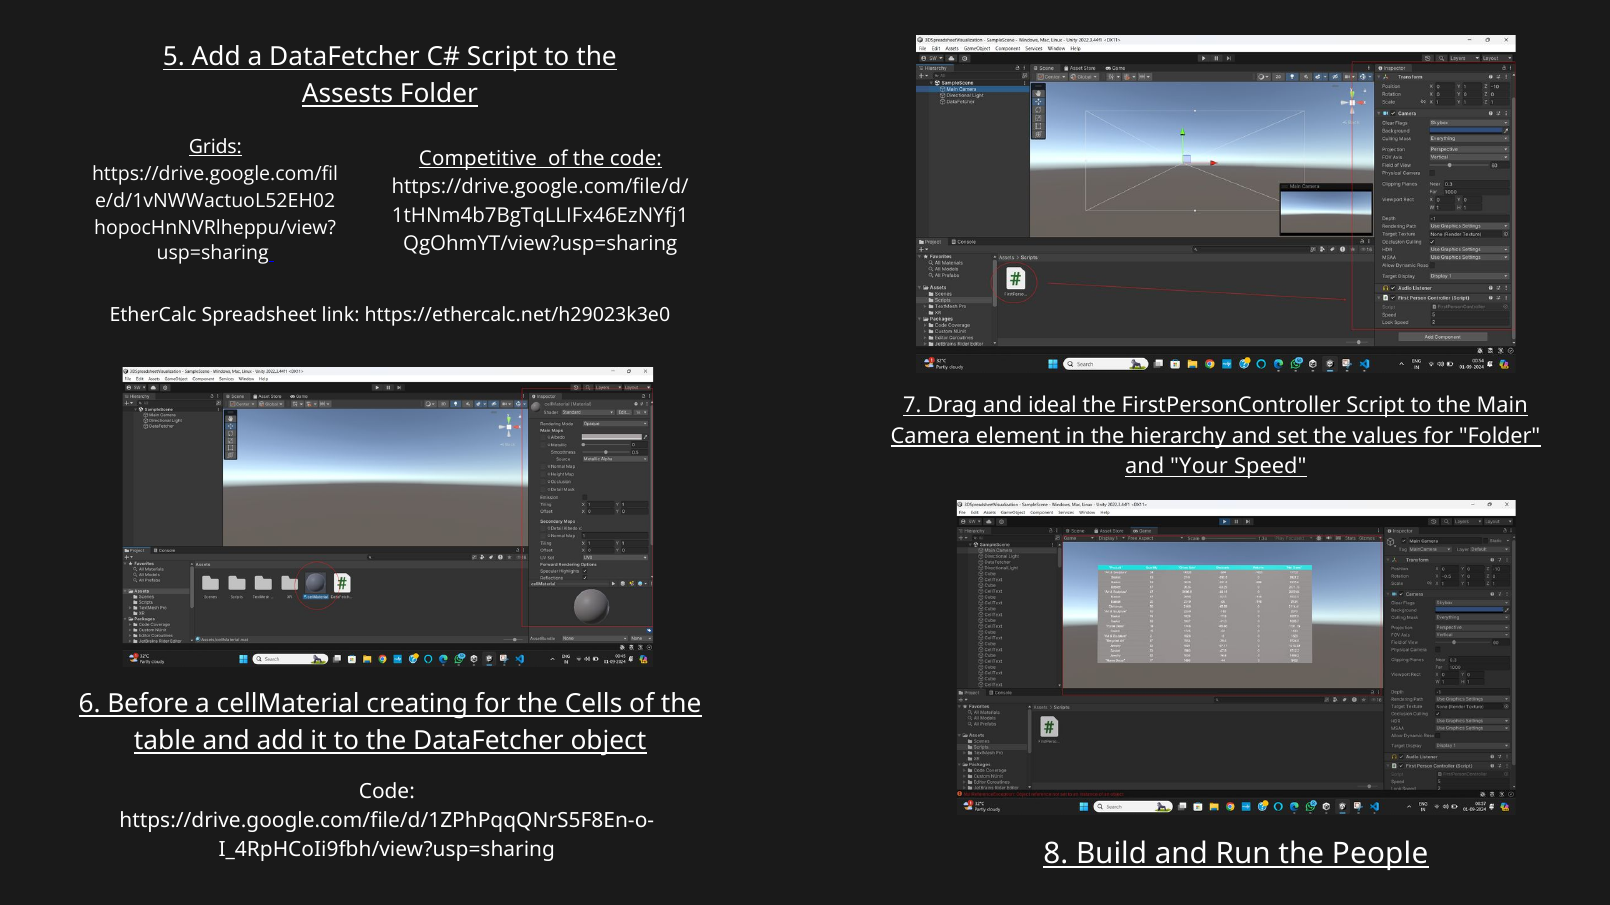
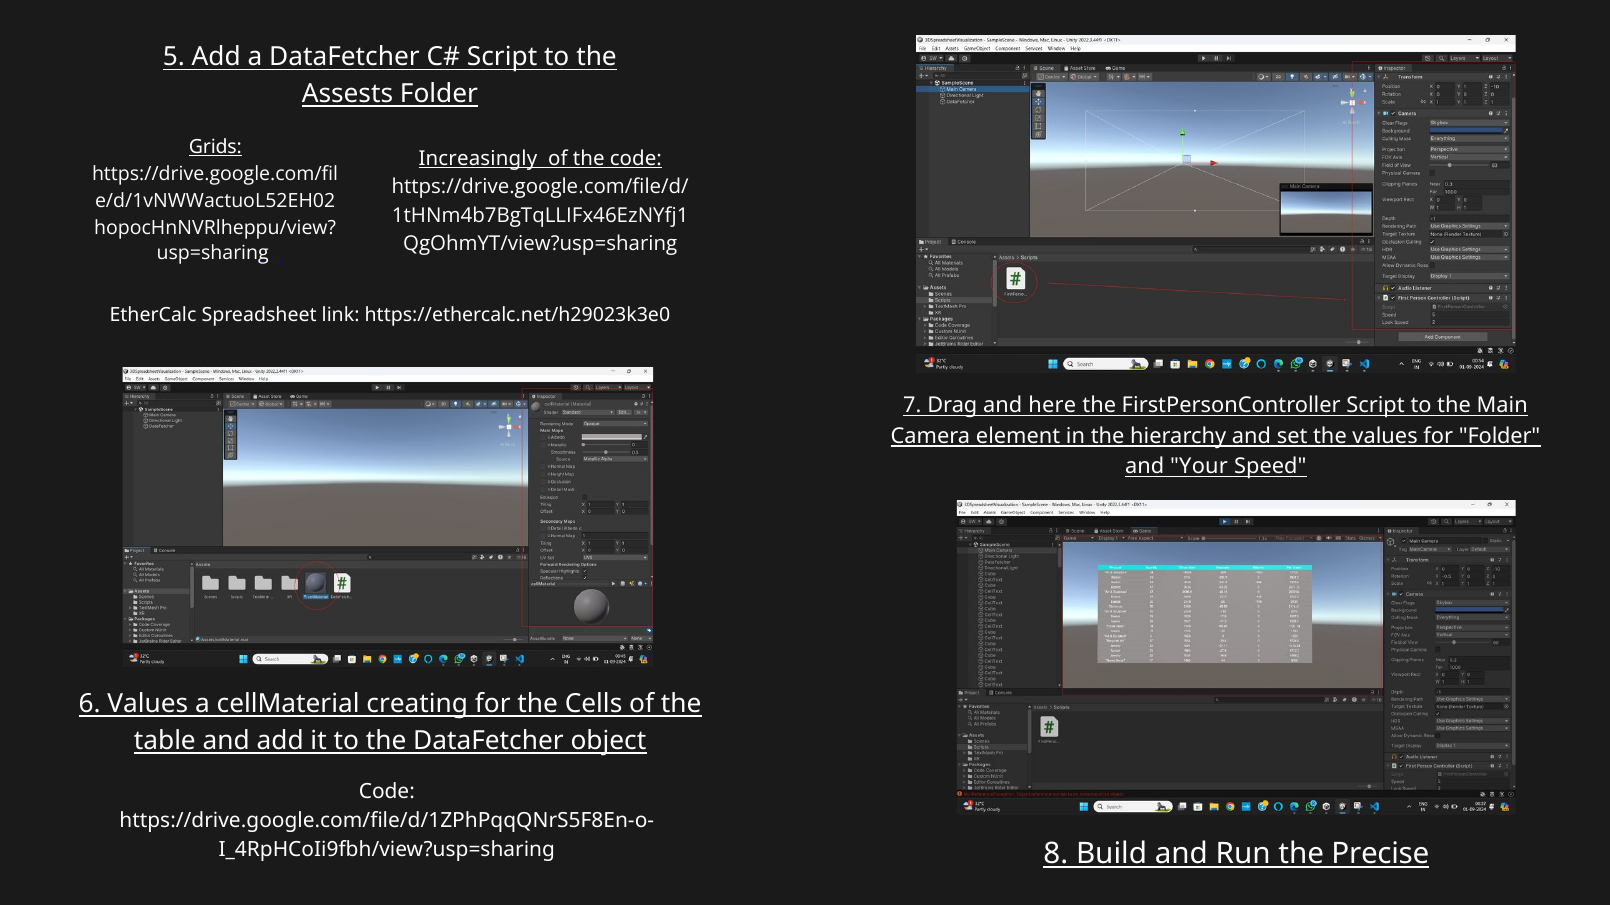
Competitive: Competitive -> Increasingly
ideal: ideal -> here
6 Before: Before -> Values
People: People -> Precise
